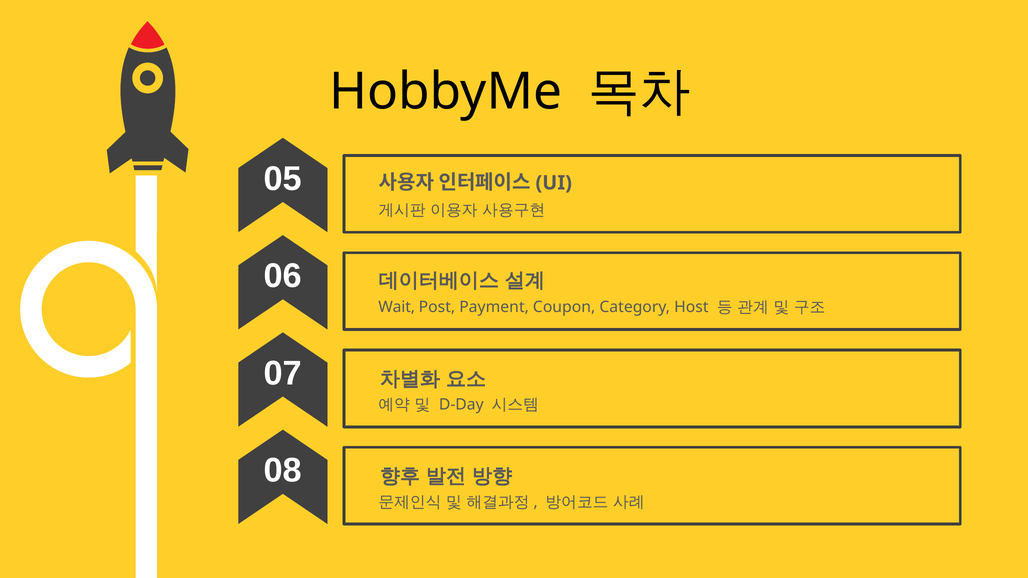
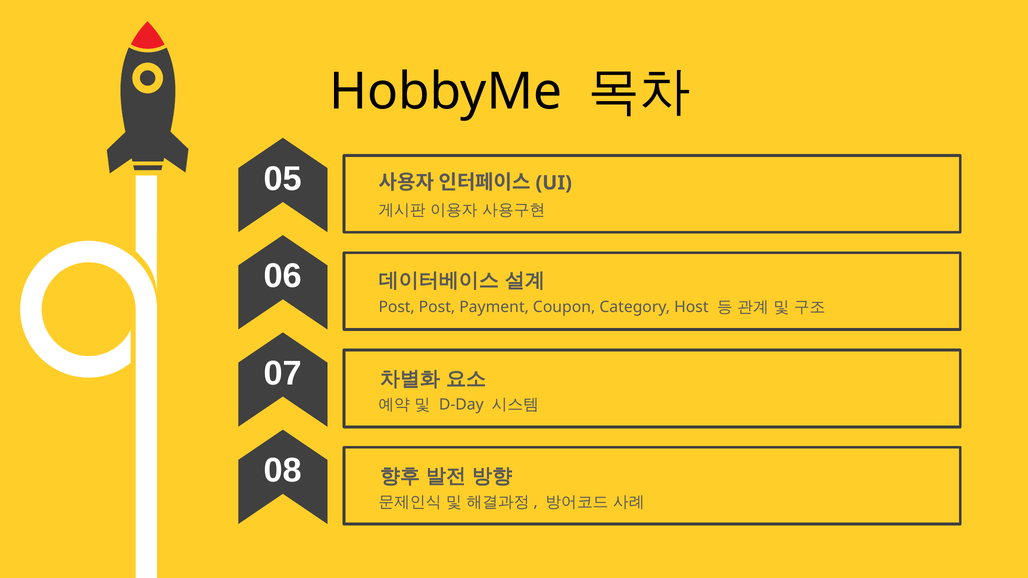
Wait at (397, 307): Wait -> Post
